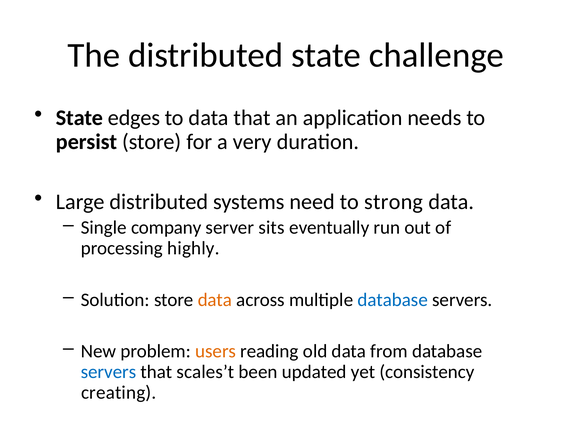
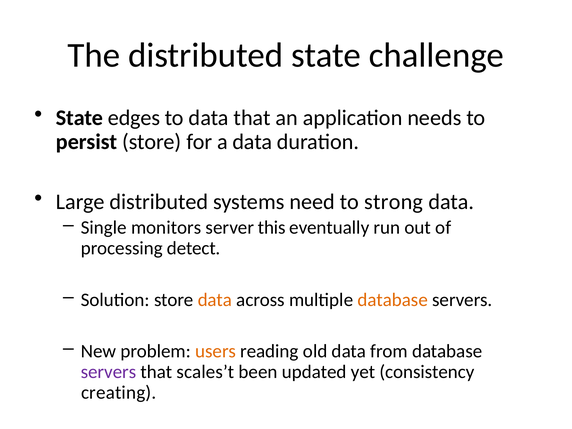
a very: very -> data
company: company -> monitors
sits: sits -> this
highly: highly -> detect
database at (393, 300) colour: blue -> orange
servers at (109, 372) colour: blue -> purple
